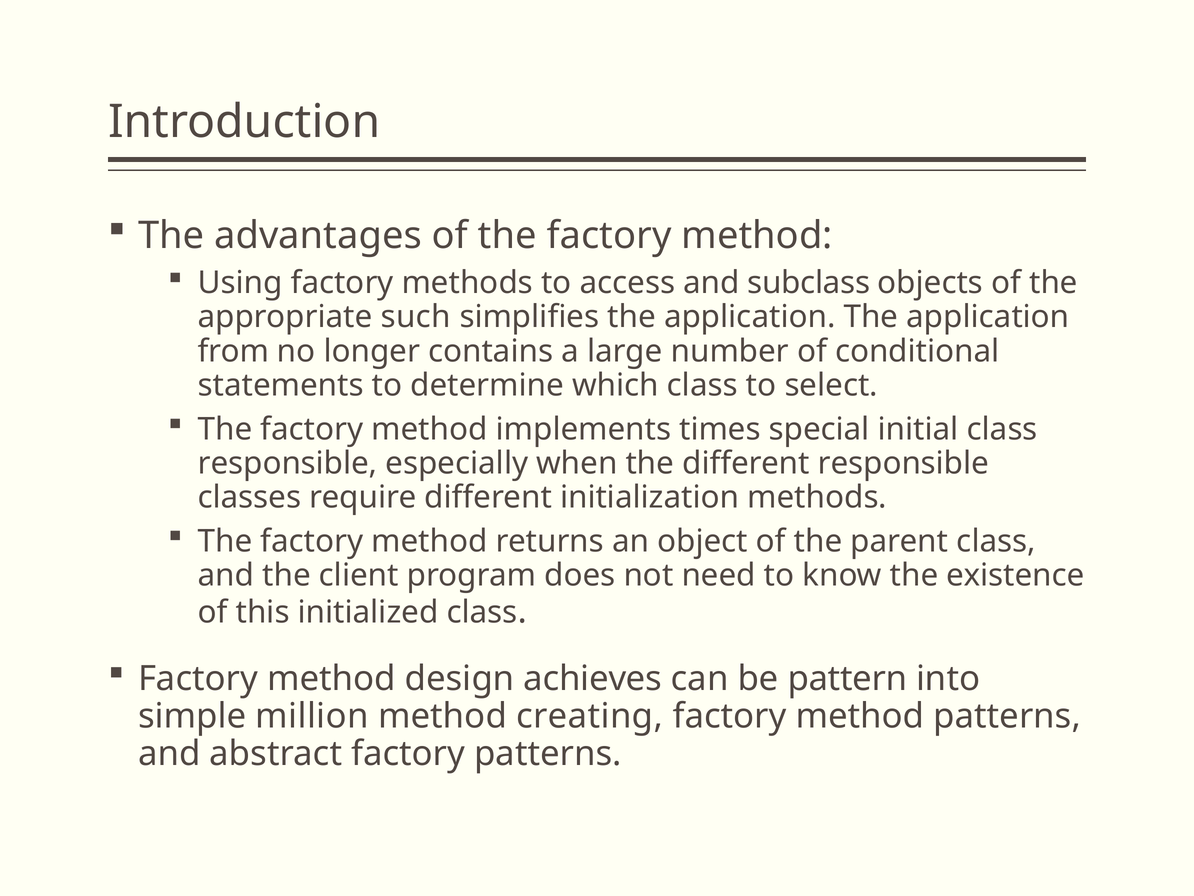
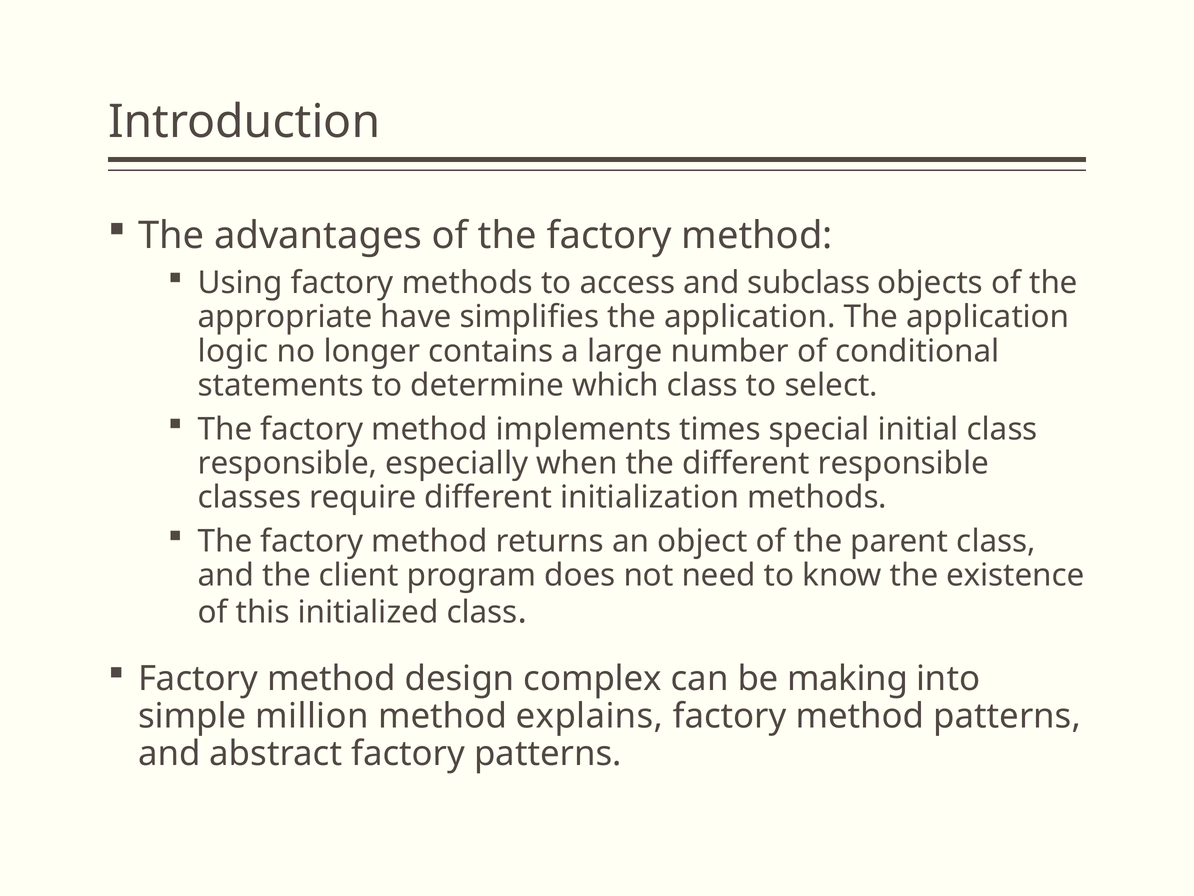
such: such -> have
from: from -> logic
achieves: achieves -> complex
pattern: pattern -> making
creating: creating -> explains
